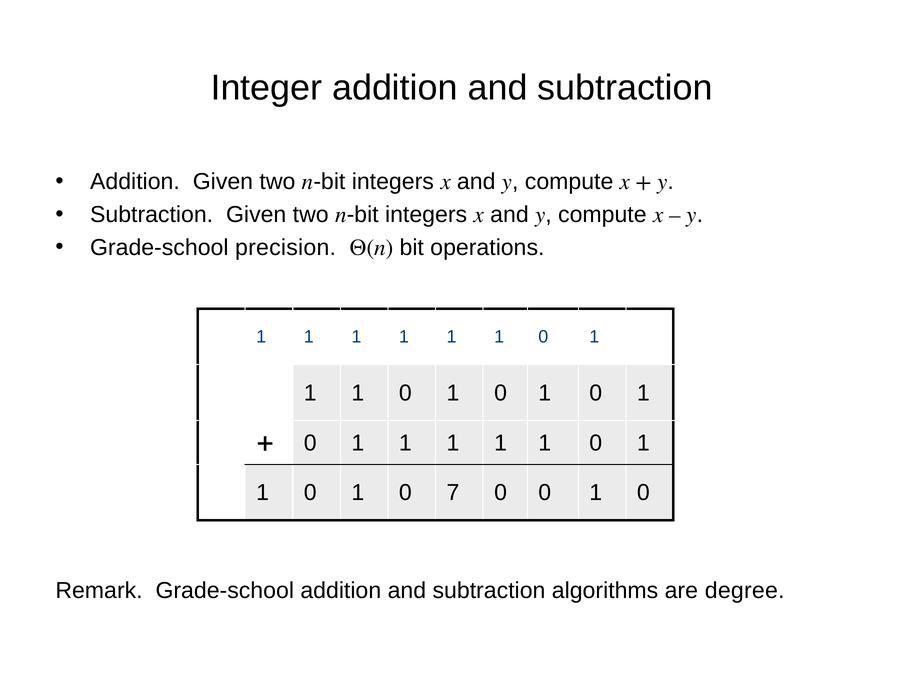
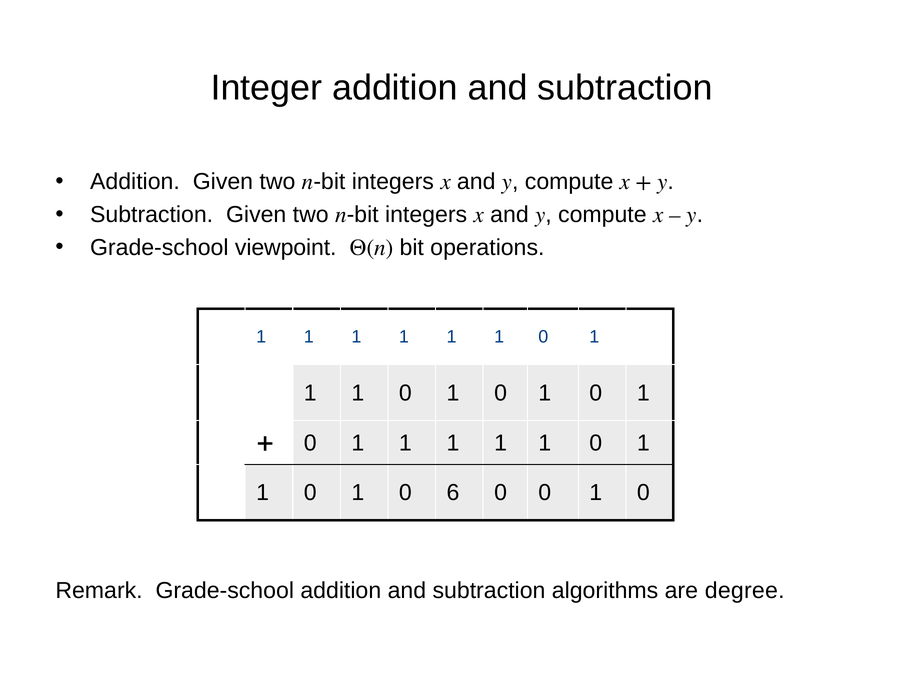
precision: precision -> viewpoint
7: 7 -> 6
